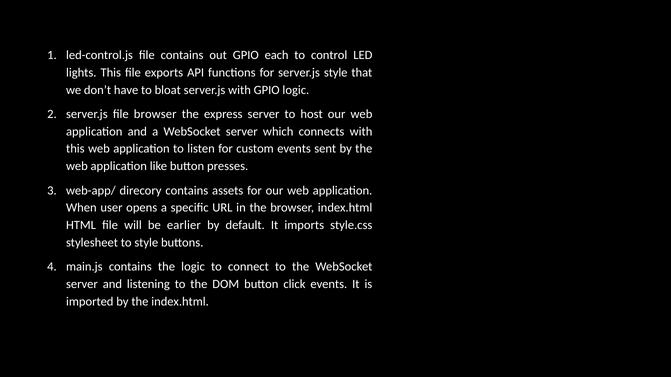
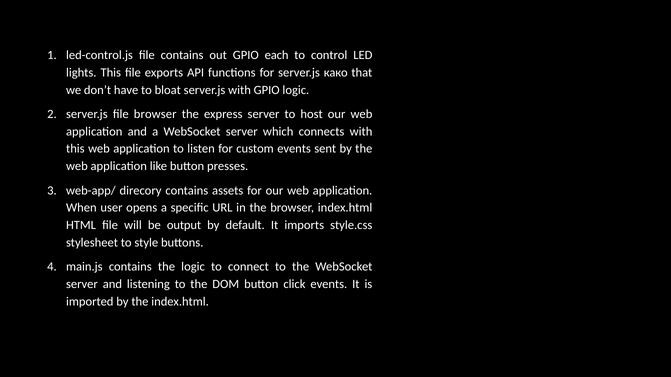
server.js style: style -> како
earlier: earlier -> output
